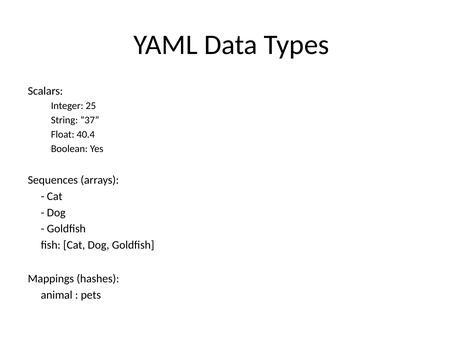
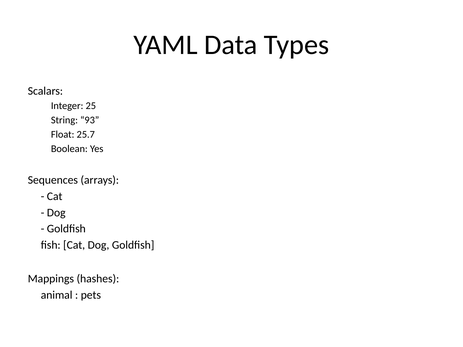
37: 37 -> 93
40.4: 40.4 -> 25.7
